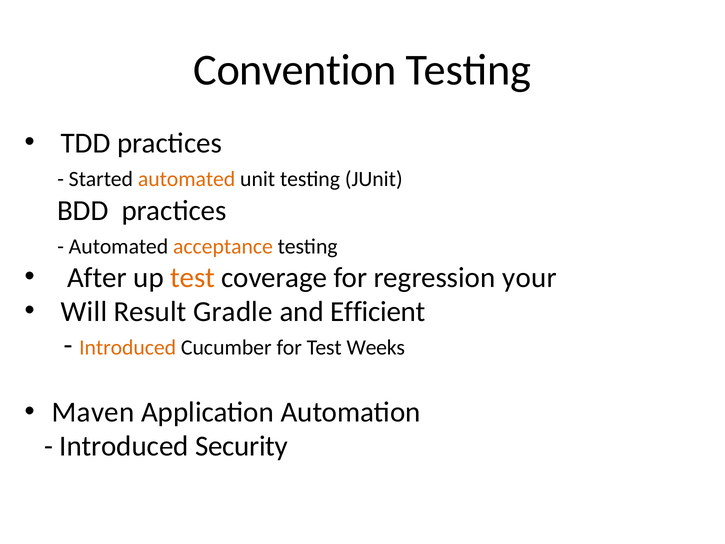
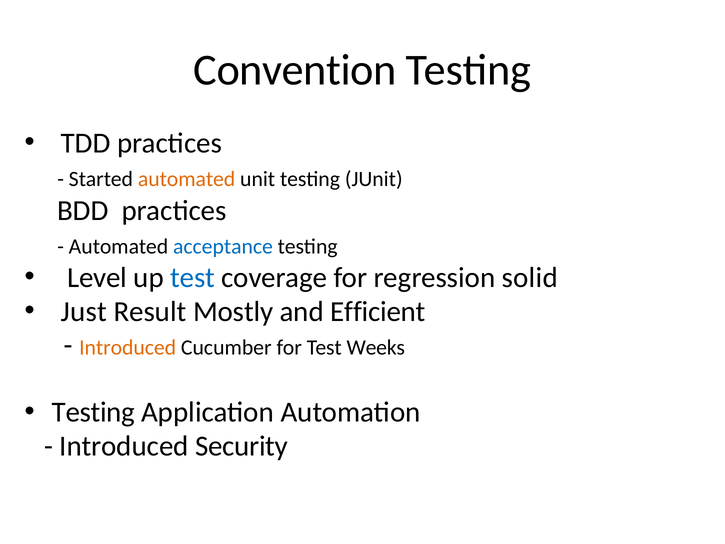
acceptance colour: orange -> blue
After: After -> Level
test at (193, 278) colour: orange -> blue
your: your -> solid
Will: Will -> Just
Gradle: Gradle -> Mostly
Maven at (93, 412): Maven -> Testing
